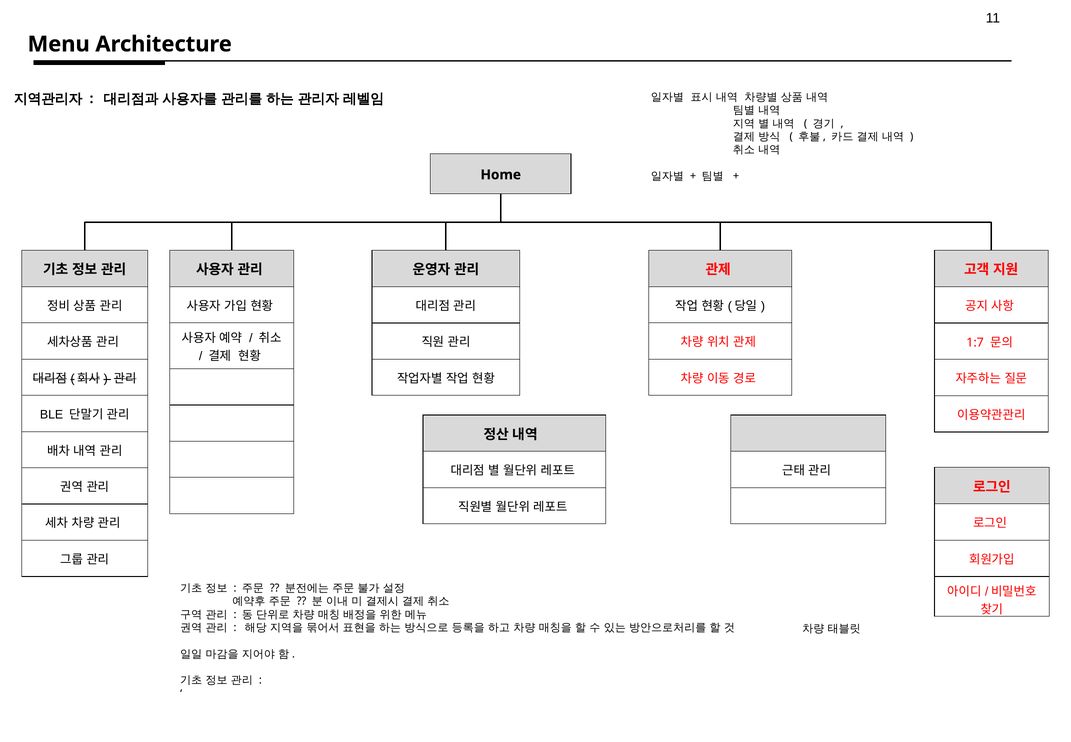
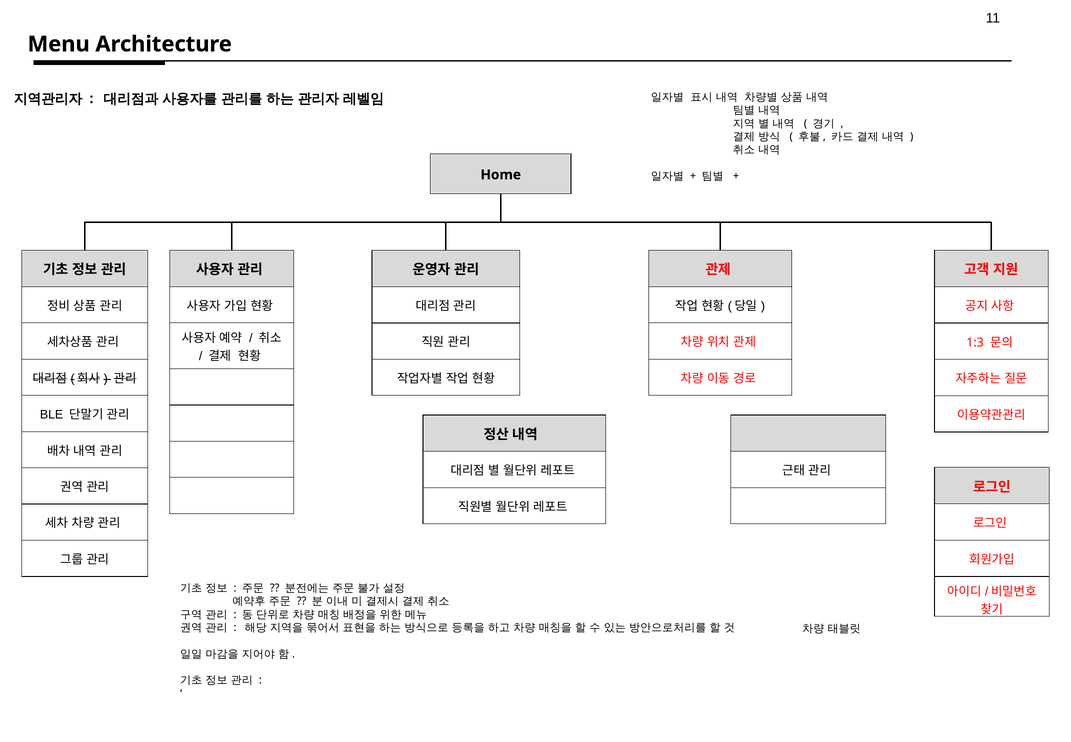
1:7: 1:7 -> 1:3
